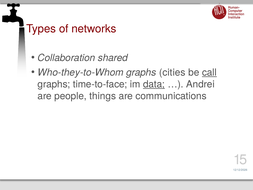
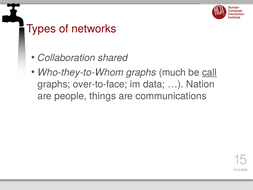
cities: cities -> much
time-to-face: time-to-face -> over-to-face
data underline: present -> none
Andrei: Andrei -> Nation
